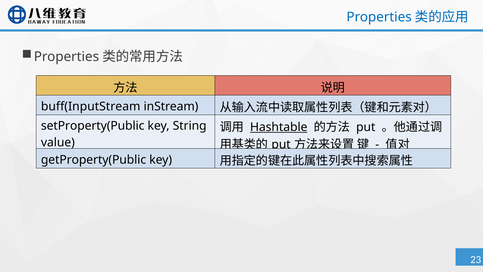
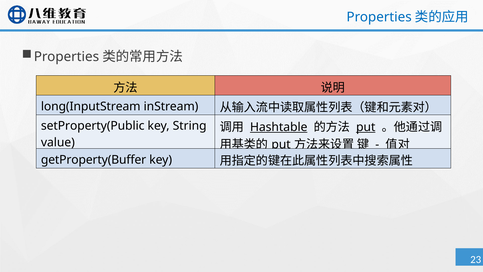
buff(InputStream: buff(InputStream -> long(InputStream
put at (366, 127) underline: none -> present
getProperty(Public: getProperty(Public -> getProperty(Buffer
